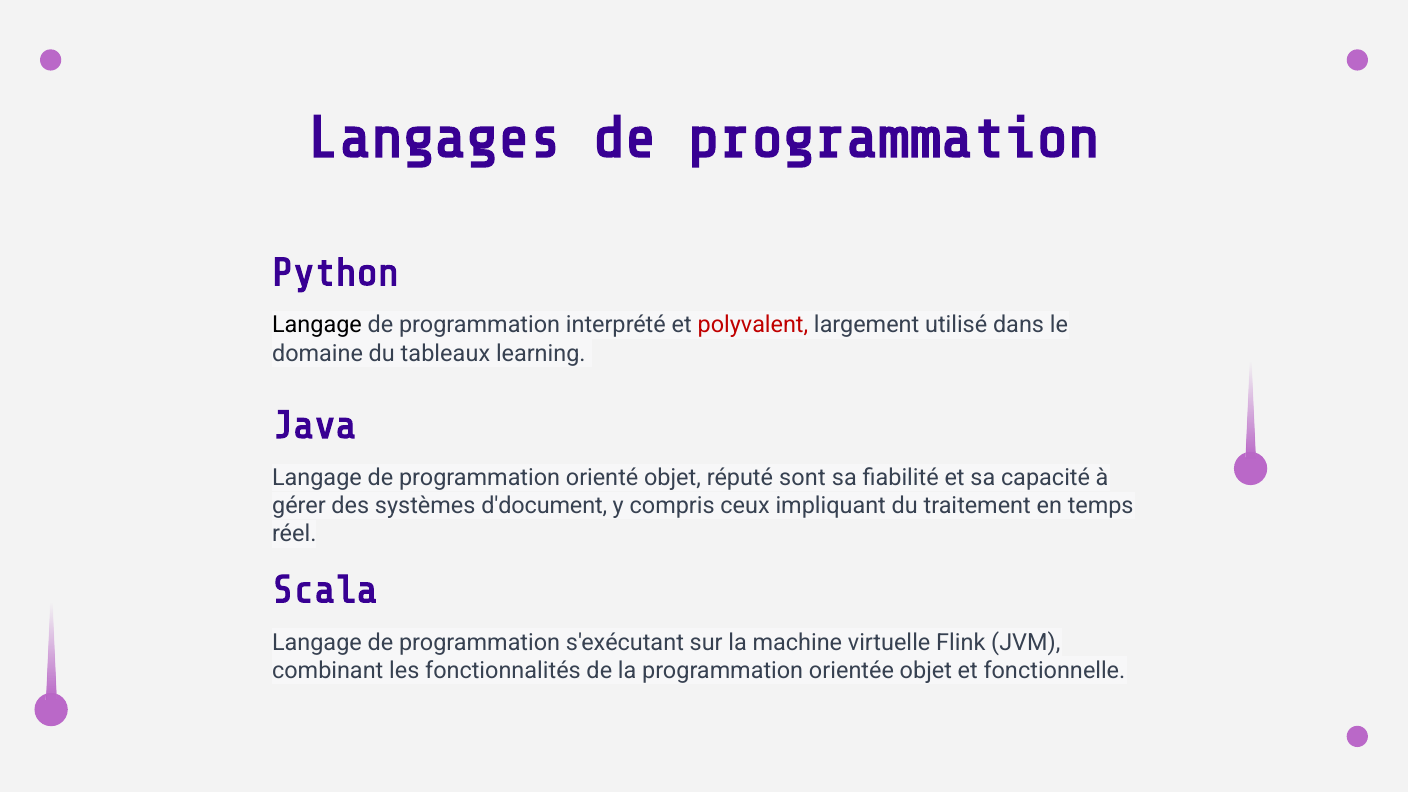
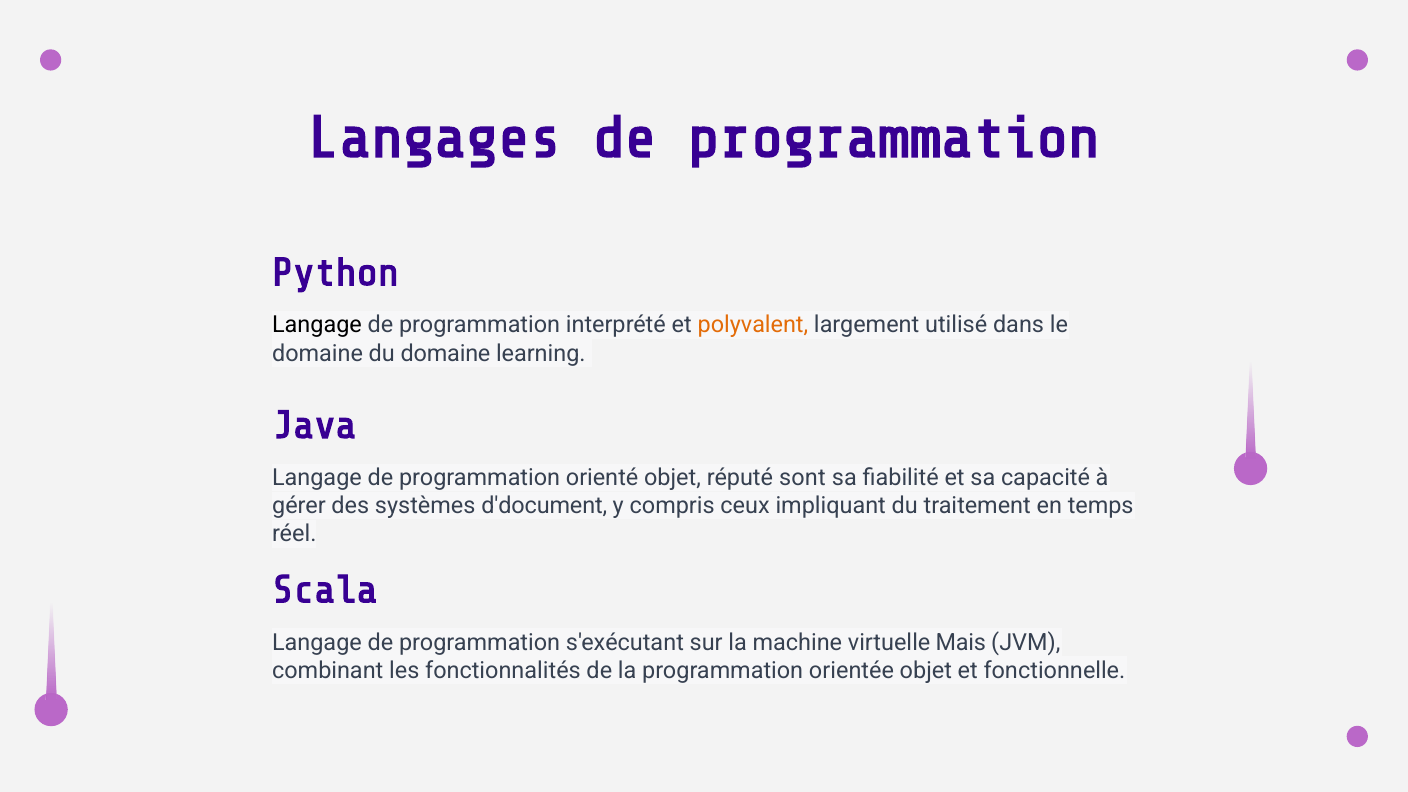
polyvalent colour: red -> orange
du tableaux: tableaux -> domaine
Flink: Flink -> Mais
